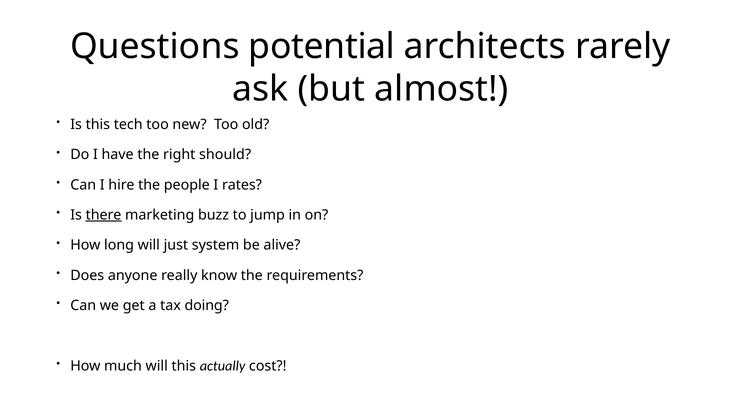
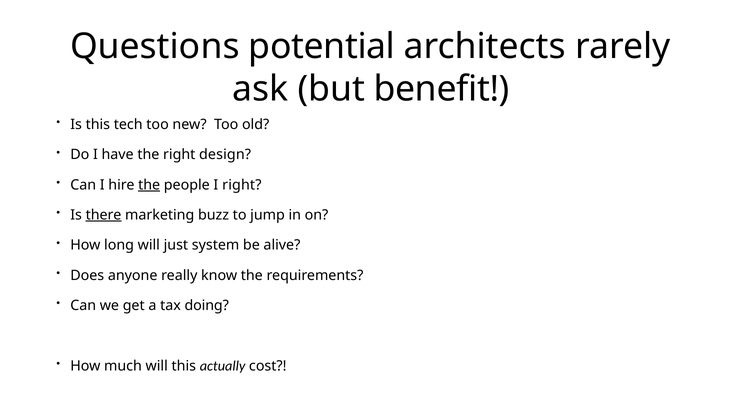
almost: almost -> benefit
should: should -> design
the at (149, 185) underline: none -> present
I rates: rates -> right
